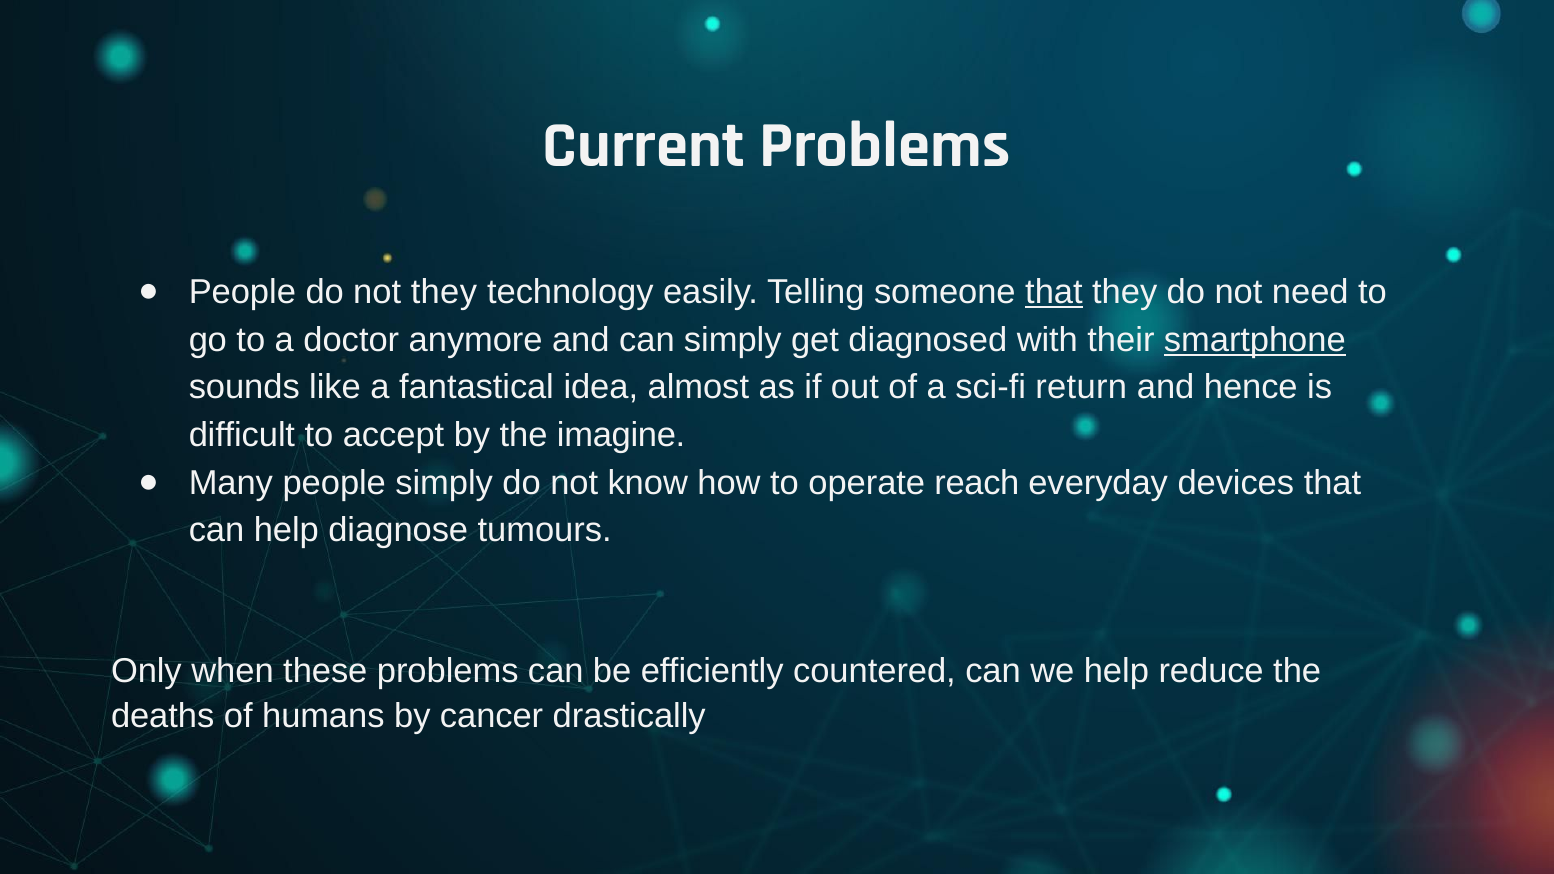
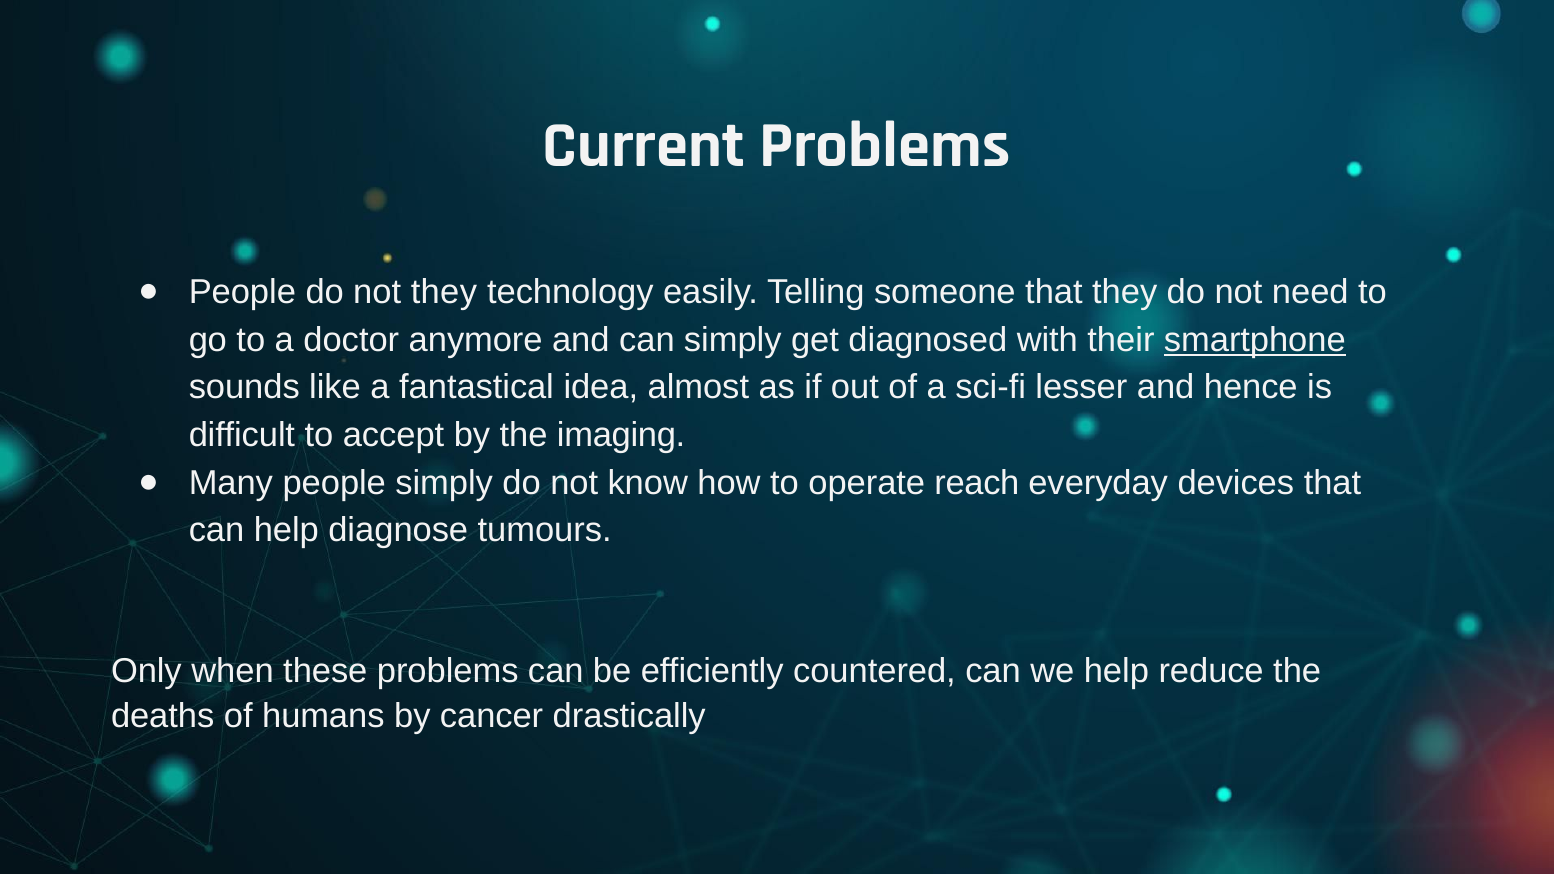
that at (1054, 292) underline: present -> none
return: return -> lesser
imagine: imagine -> imaging
